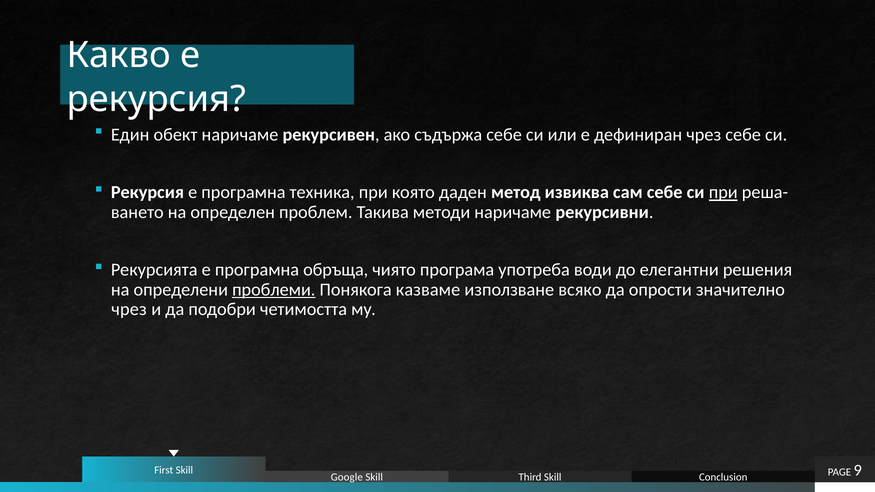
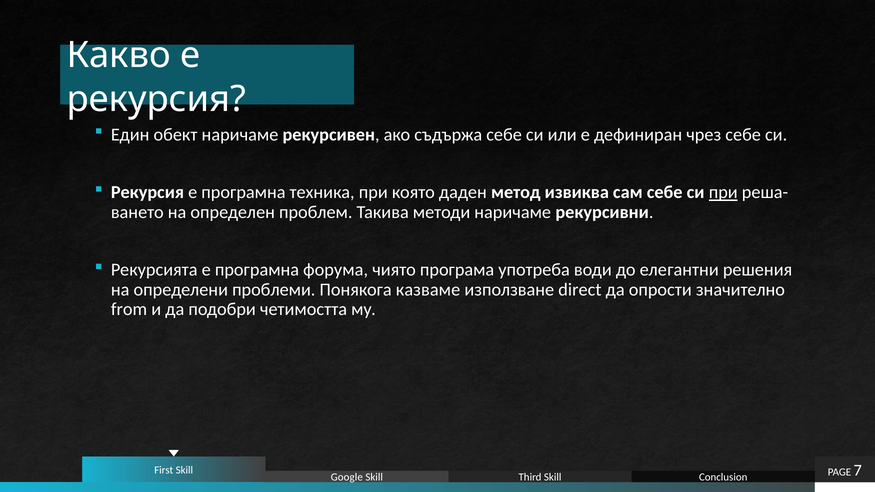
обръща: обръща -> форума
проблеми underline: present -> none
всяко: всяко -> direct
чрез at (129, 309): чрез -> from
9: 9 -> 7
